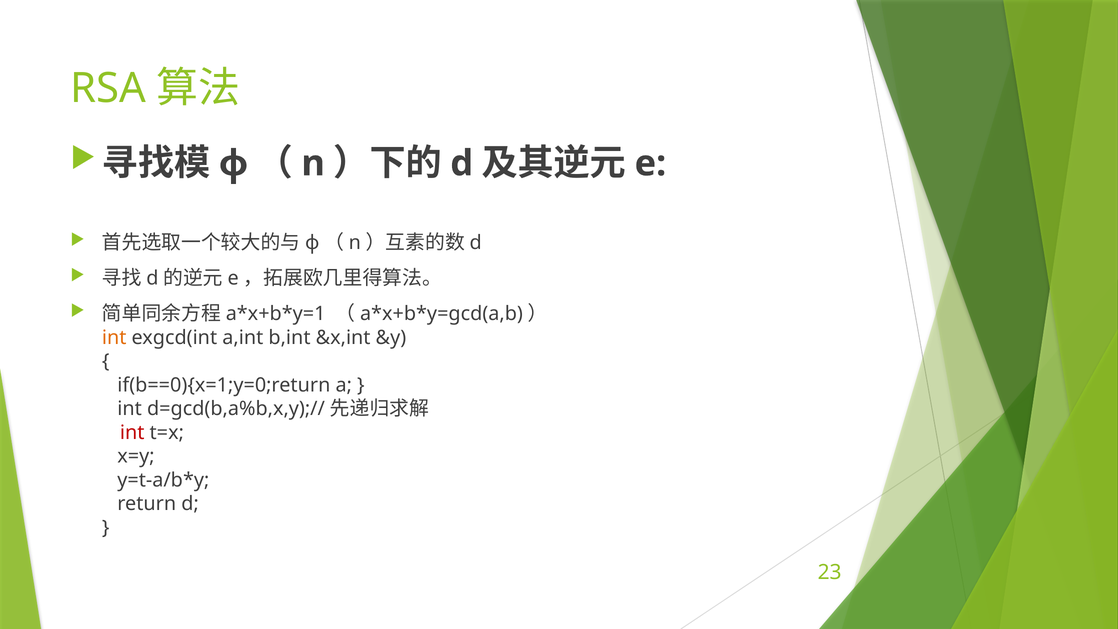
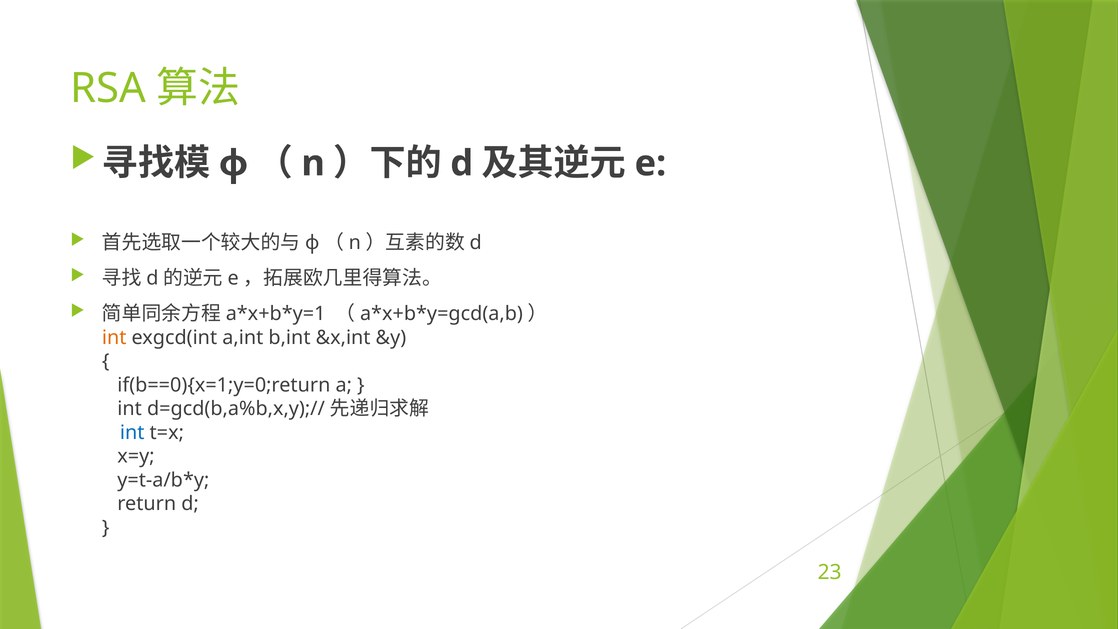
int at (132, 433) colour: red -> blue
